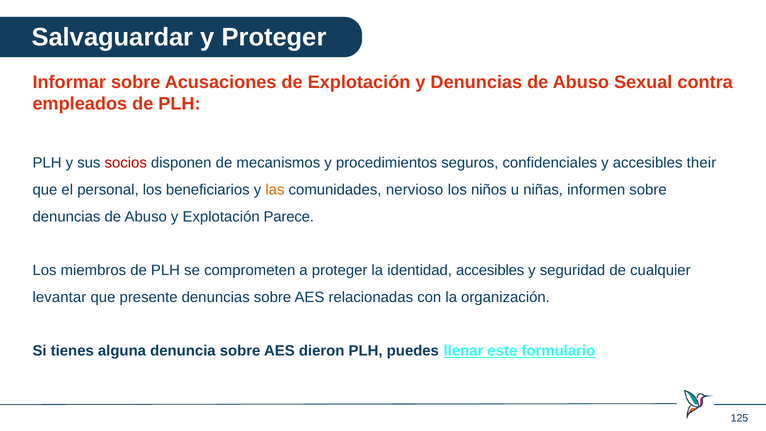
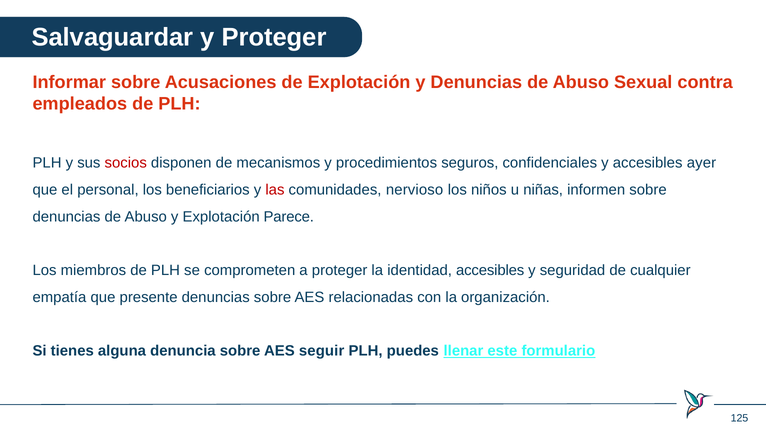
their: their -> ayer
las colour: orange -> red
levantar: levantar -> empatía
dieron: dieron -> seguir
